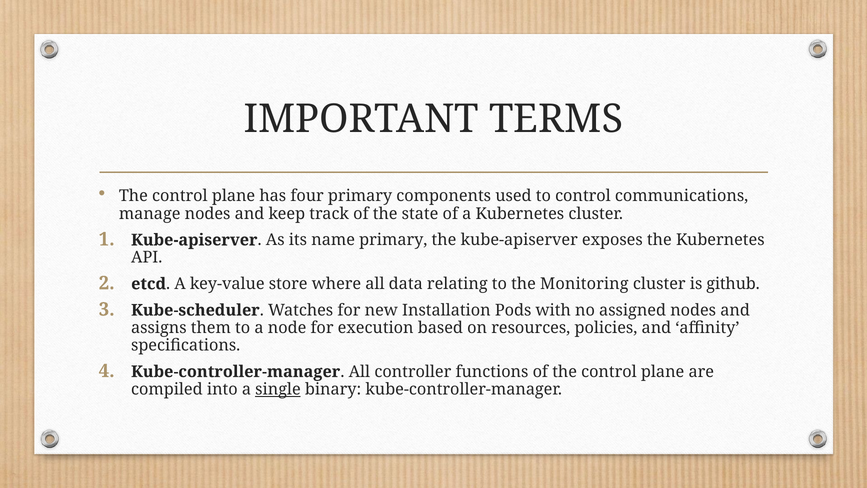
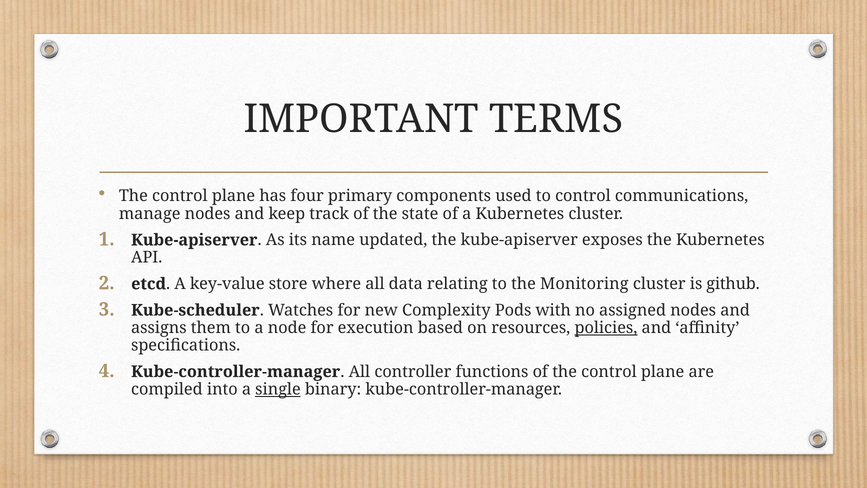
name primary: primary -> updated
Installation: Installation -> Complexity
policies underline: none -> present
